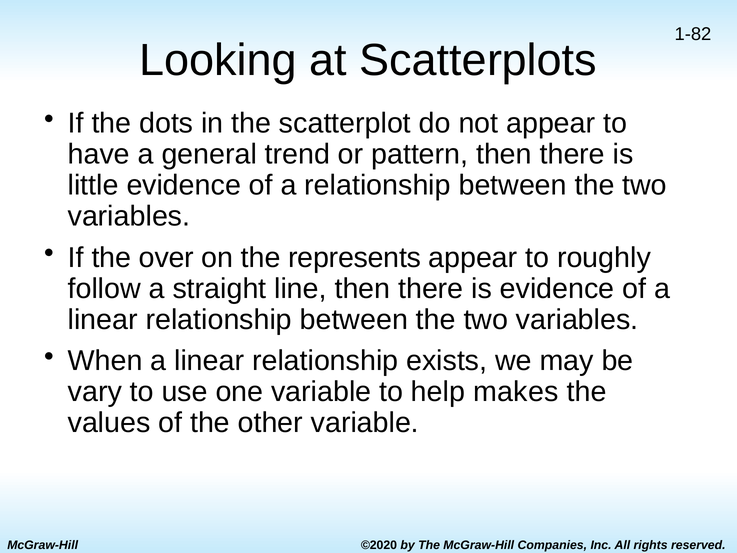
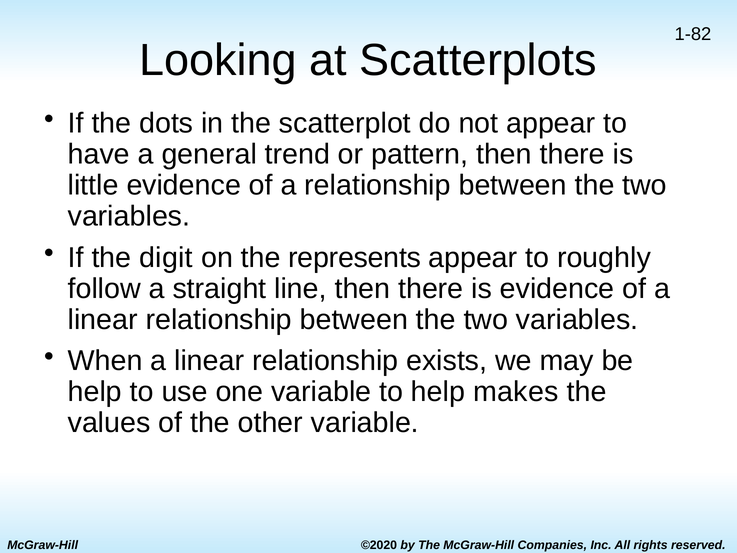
over: over -> digit
vary at (95, 392): vary -> help
